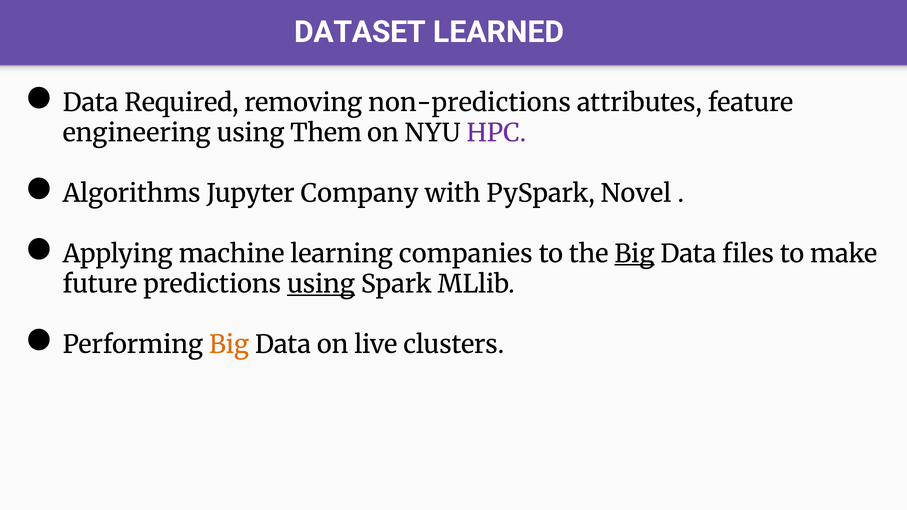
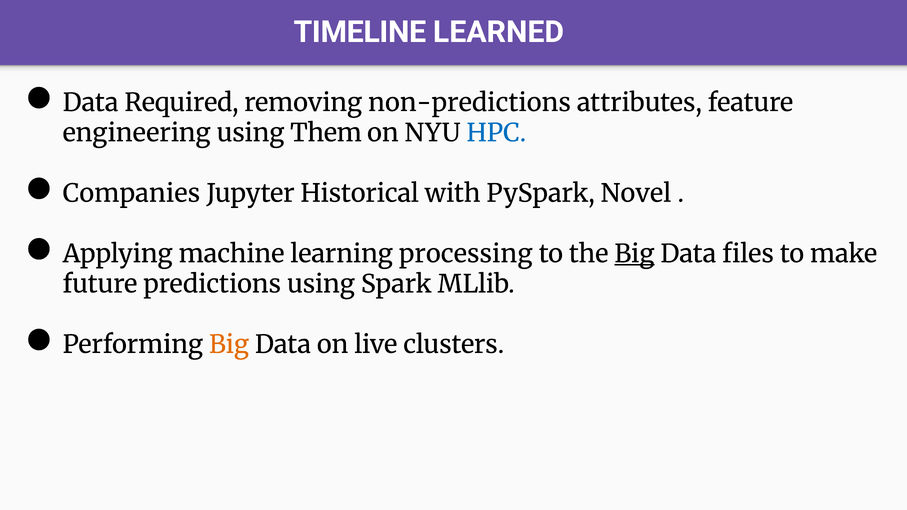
DATASET: DATASET -> TIMELINE
HPC colour: purple -> blue
Algorithms: Algorithms -> Companies
Company: Company -> Historical
companies: companies -> processing
using at (321, 284) underline: present -> none
